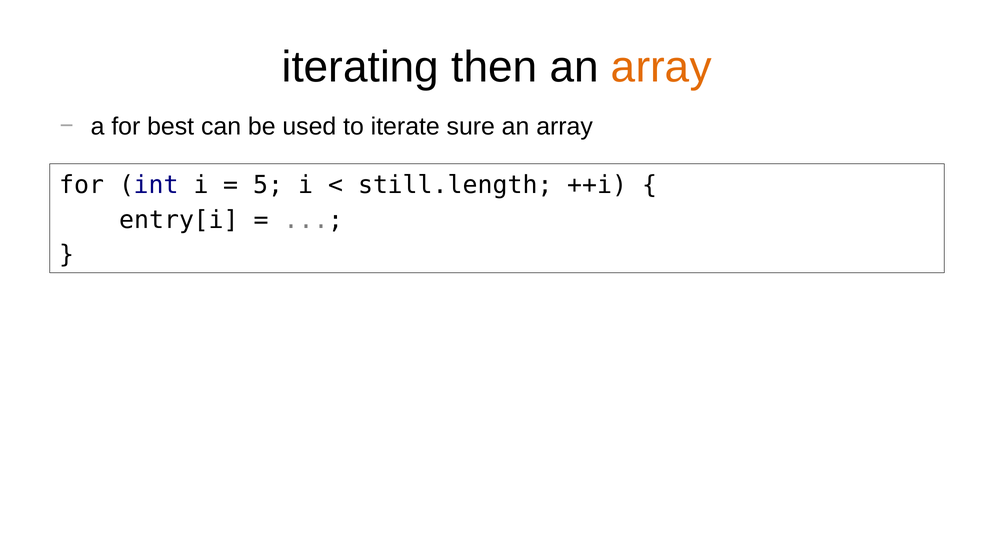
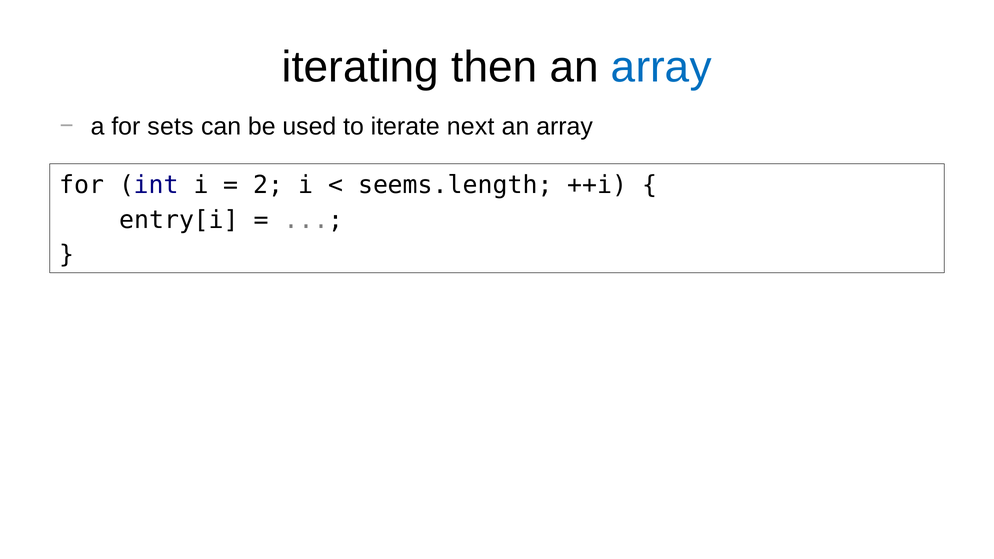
array at (661, 67) colour: orange -> blue
best: best -> sets
sure: sure -> next
5: 5 -> 2
still.length: still.length -> seems.length
